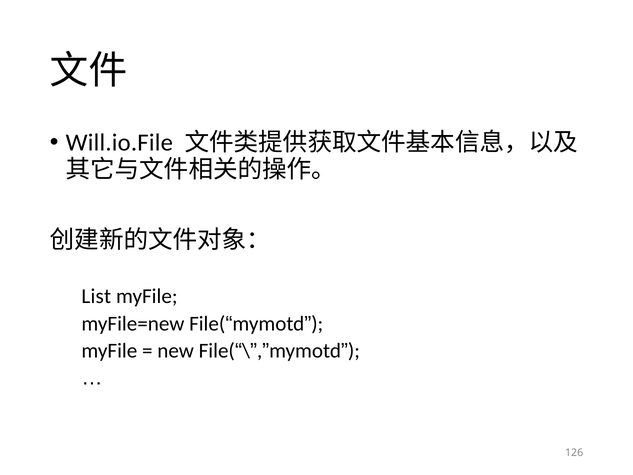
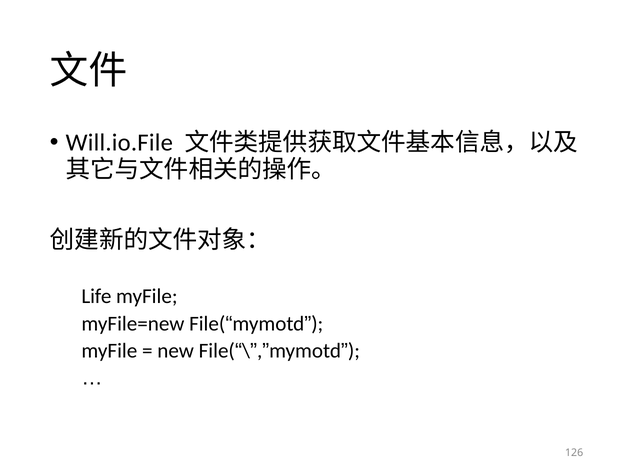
List: List -> Life
